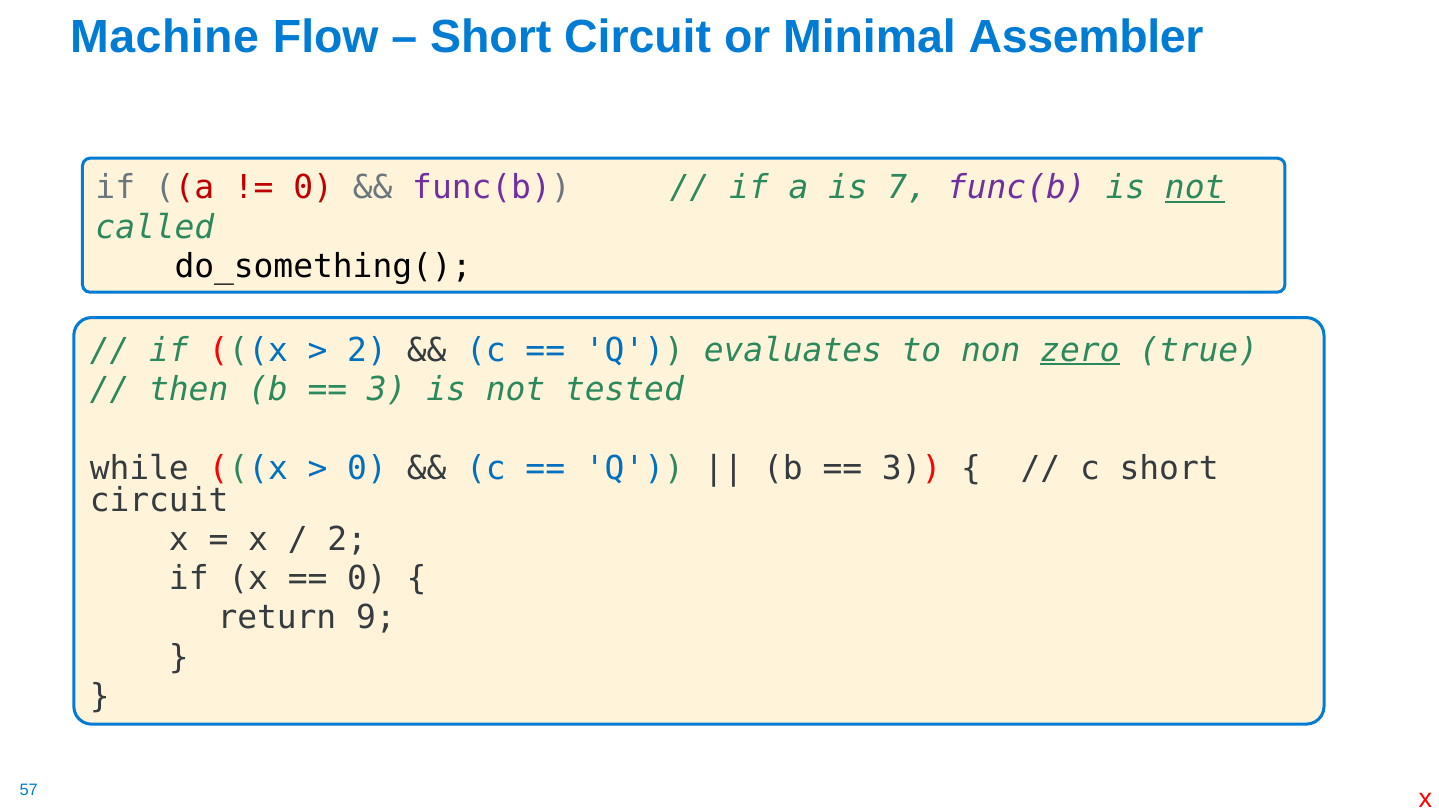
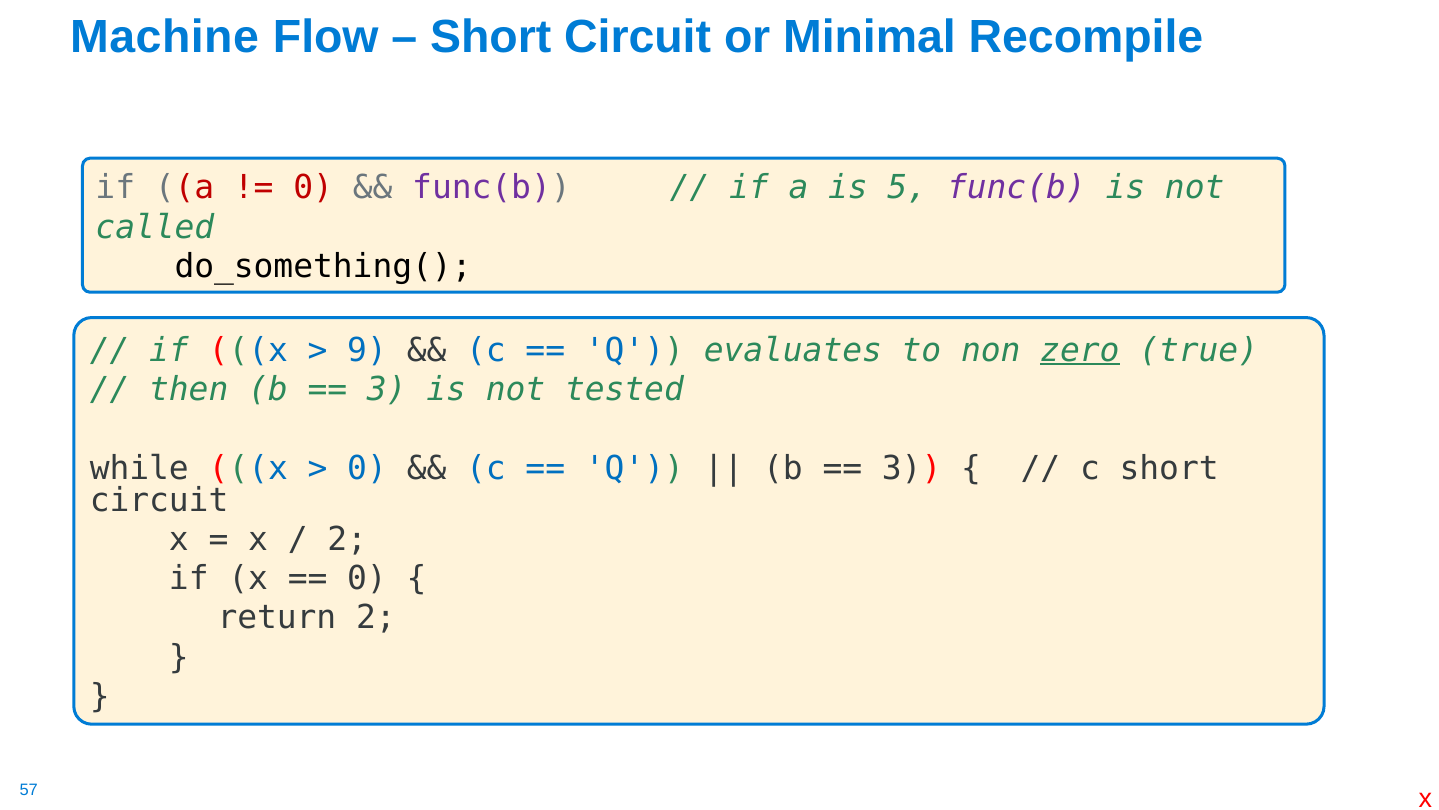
Assembler: Assembler -> Recompile
7: 7 -> 5
not at (1195, 188) underline: present -> none
2 at (367, 350): 2 -> 9
return 9: 9 -> 2
